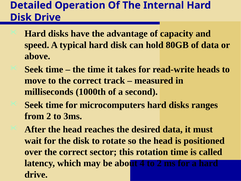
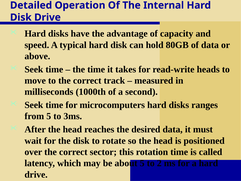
from 2: 2 -> 5
about 4: 4 -> 5
